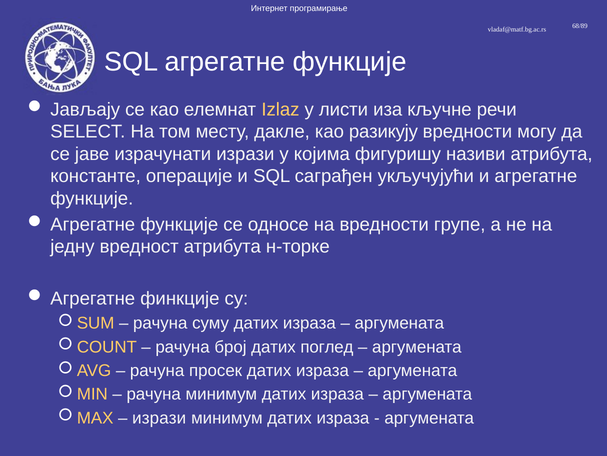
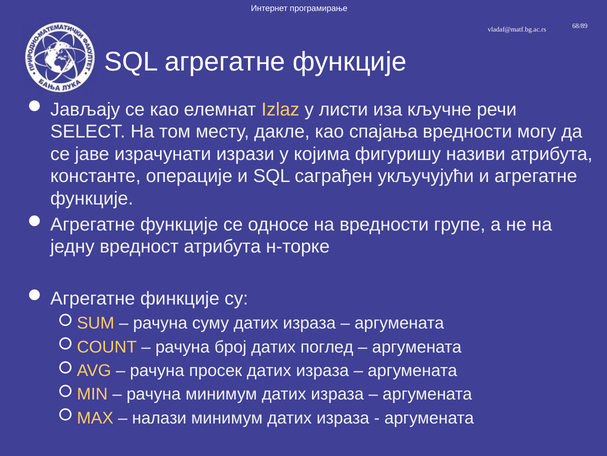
разикују: разикују -> спајања
изрази at (159, 417): изрази -> налази
